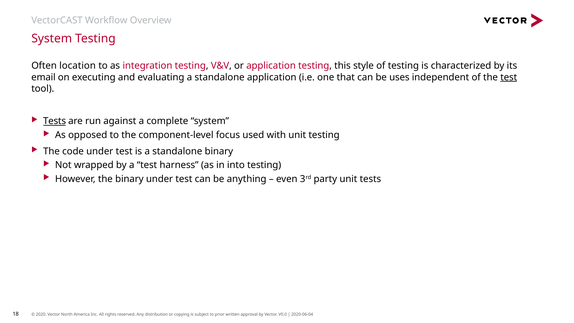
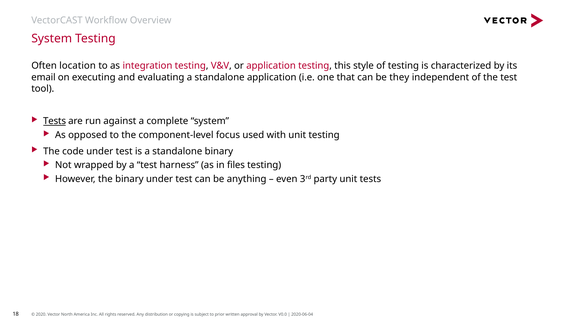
uses: uses -> they
test at (509, 77) underline: present -> none
into: into -> files
